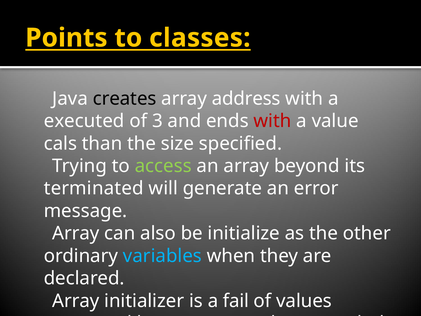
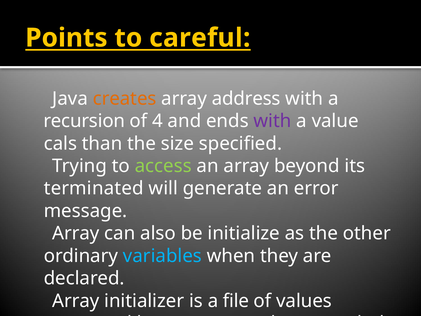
classes: classes -> careful
creates colour: black -> orange
executed: executed -> recursion
3: 3 -> 4
with at (272, 121) colour: red -> purple
fail: fail -> file
